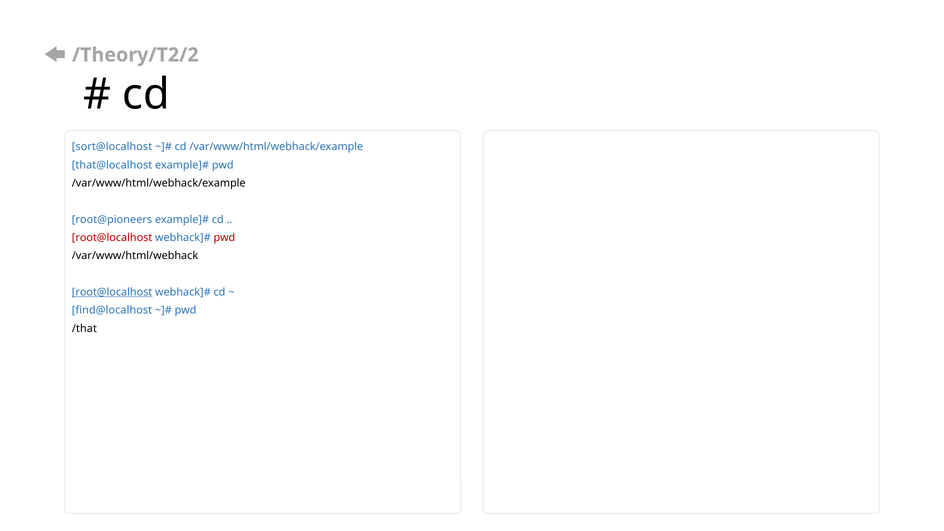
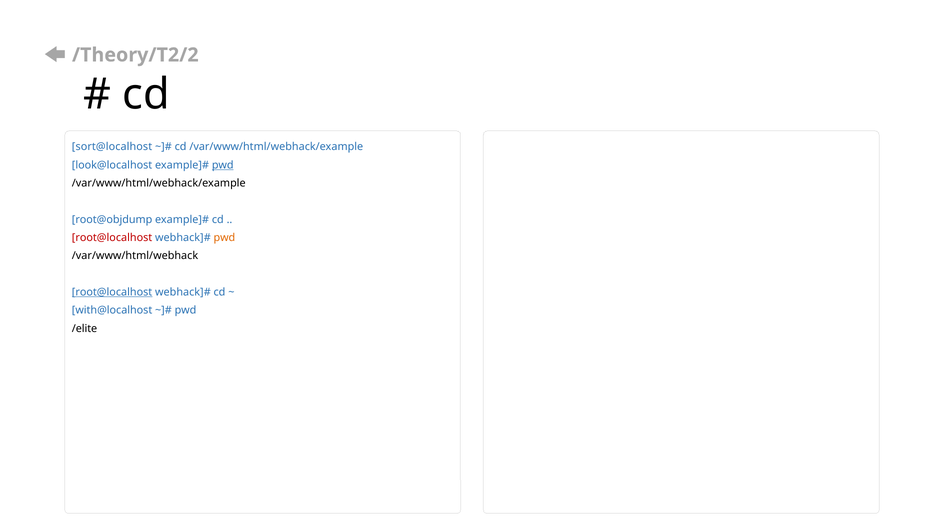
that@localhost: that@localhost -> look@localhost
pwd at (223, 165) underline: none -> present
root@pioneers: root@pioneers -> root@objdump
pwd at (224, 238) colour: red -> orange
find@localhost: find@localhost -> with@localhost
/that: /that -> /elite
